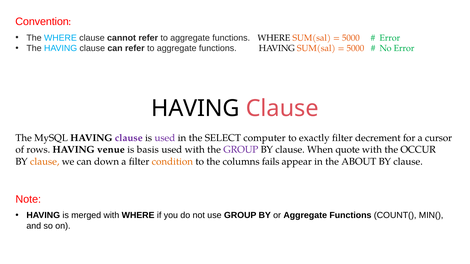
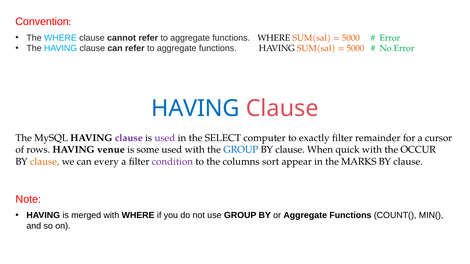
HAVING at (195, 109) colour: black -> blue
decrement: decrement -> remainder
basis: basis -> some
GROUP at (241, 150) colour: purple -> blue
quote: quote -> quick
down: down -> every
condition colour: orange -> purple
fails: fails -> sort
ABOUT: ABOUT -> MARKS
